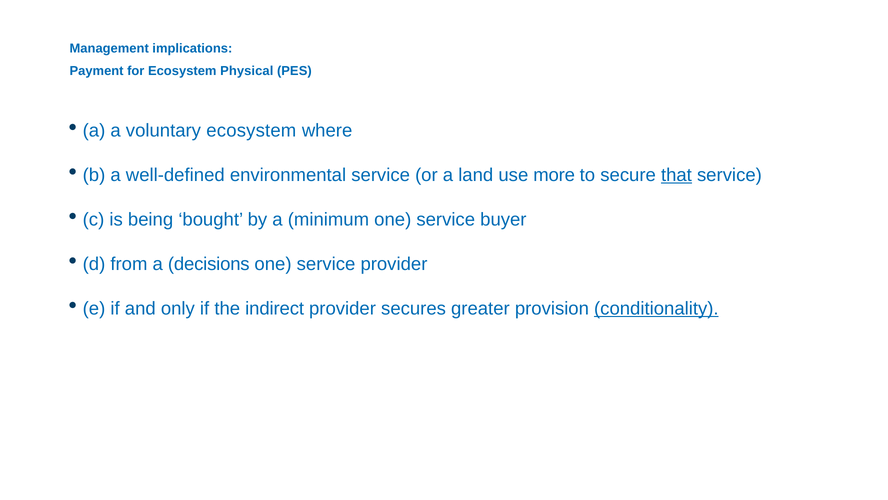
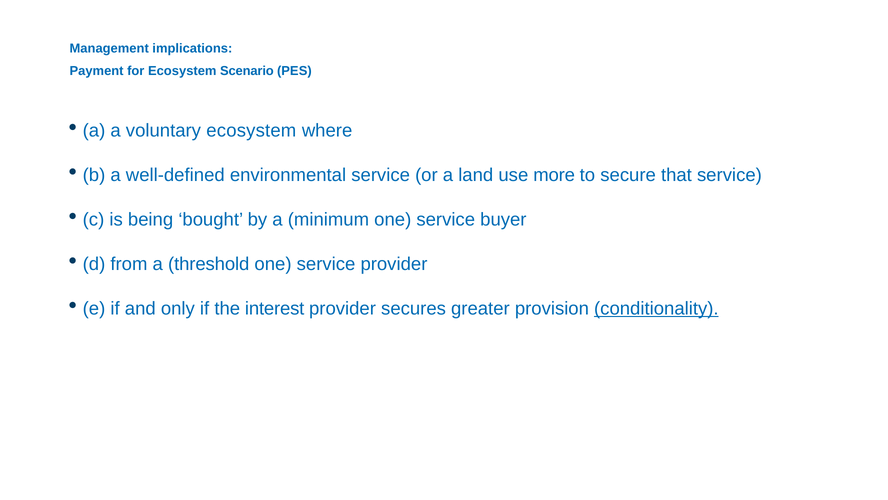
Physical: Physical -> Scenario
that underline: present -> none
decisions: decisions -> threshold
indirect: indirect -> interest
